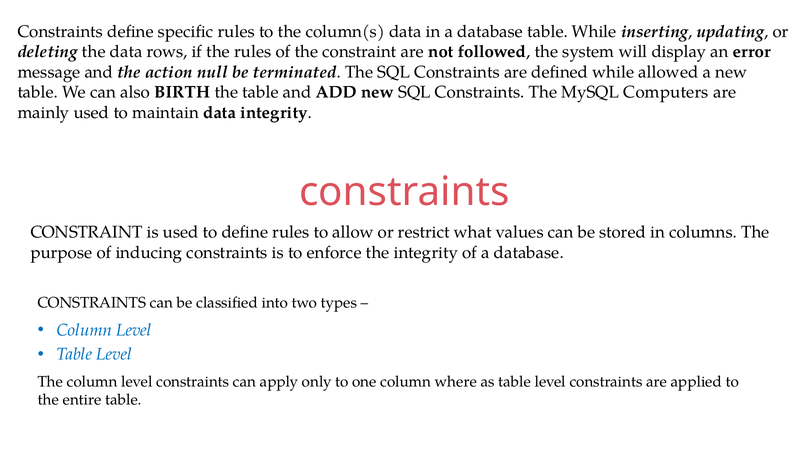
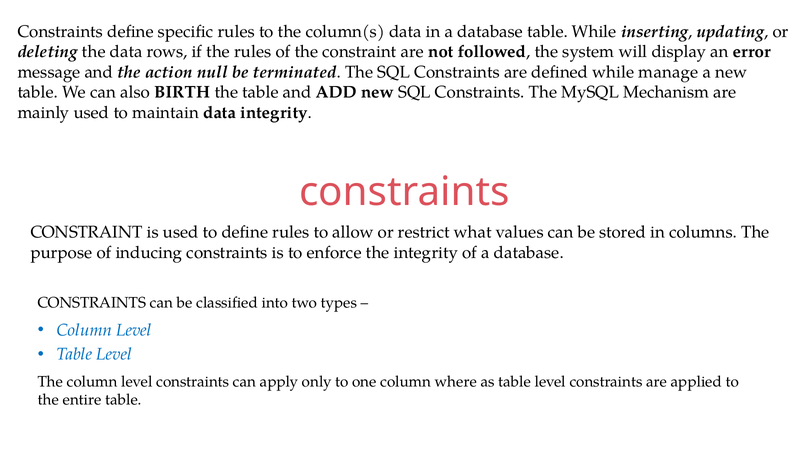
allowed: allowed -> manage
Computers: Computers -> Mechanism
